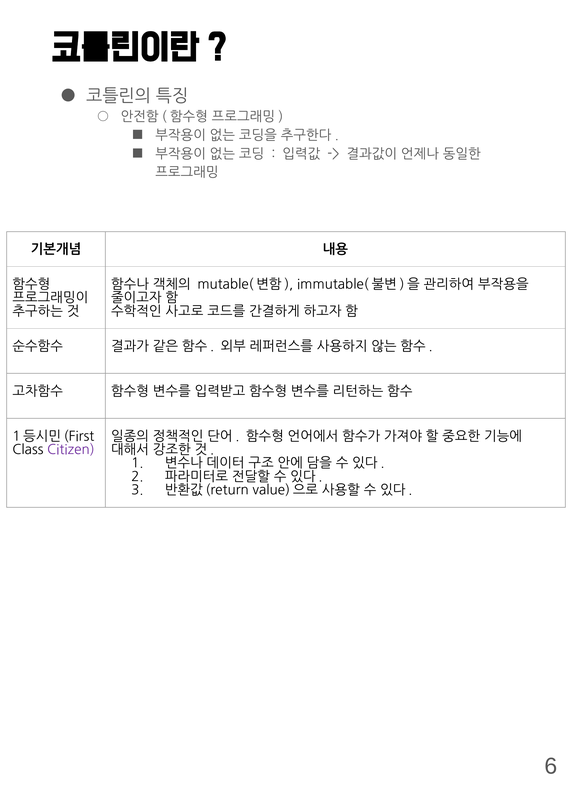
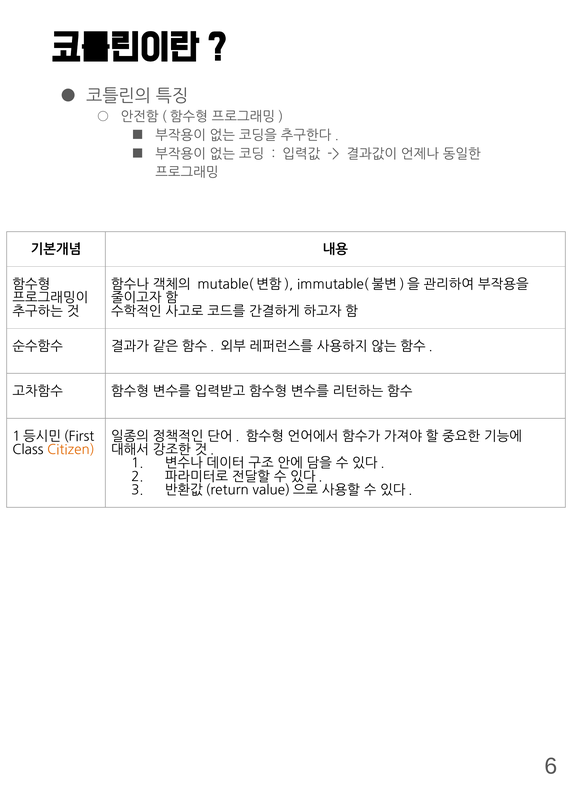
Citizen colour: purple -> orange
